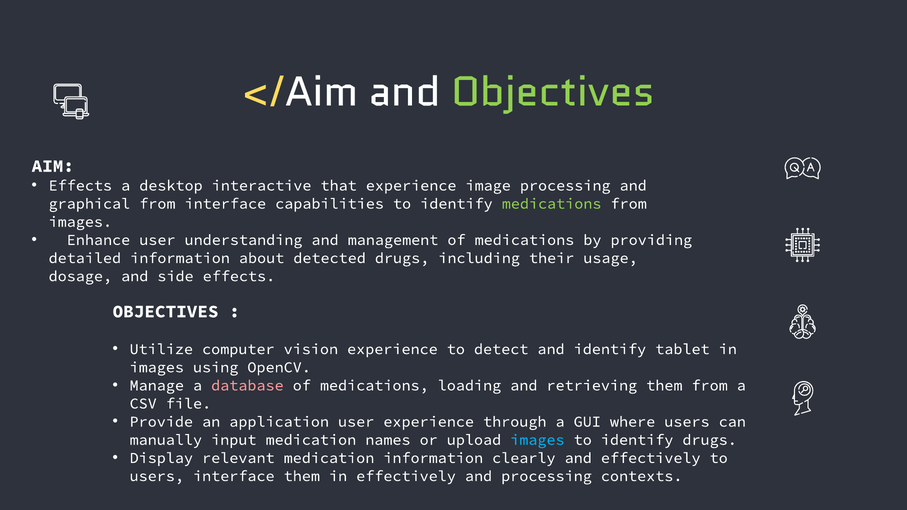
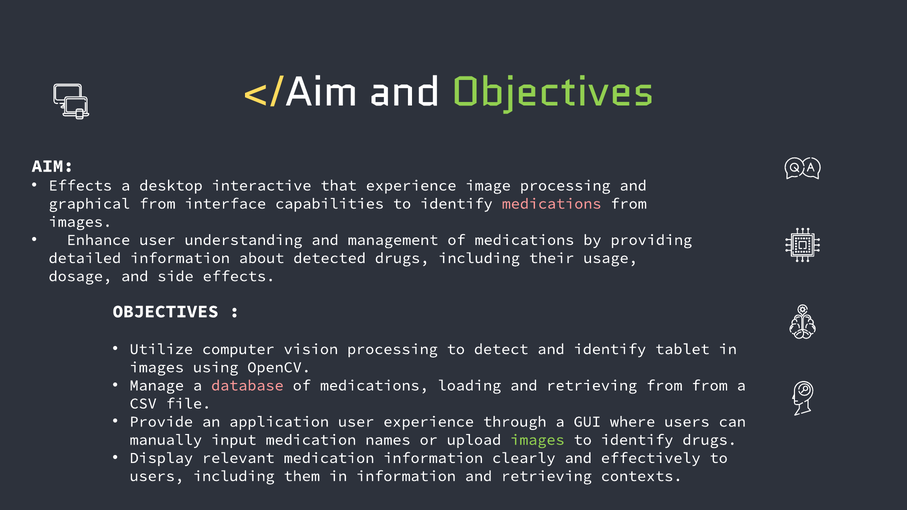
medications at (552, 204) colour: light green -> pink
vision experience: experience -> processing
retrieving them: them -> from
images at (537, 440) colour: light blue -> light green
users interface: interface -> including
in effectively: effectively -> information
processing at (546, 476): processing -> retrieving
